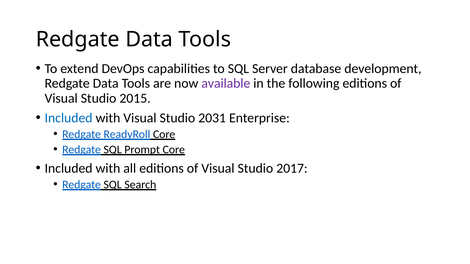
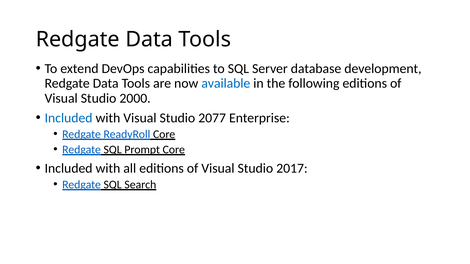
available colour: purple -> blue
2015: 2015 -> 2000
2031: 2031 -> 2077
